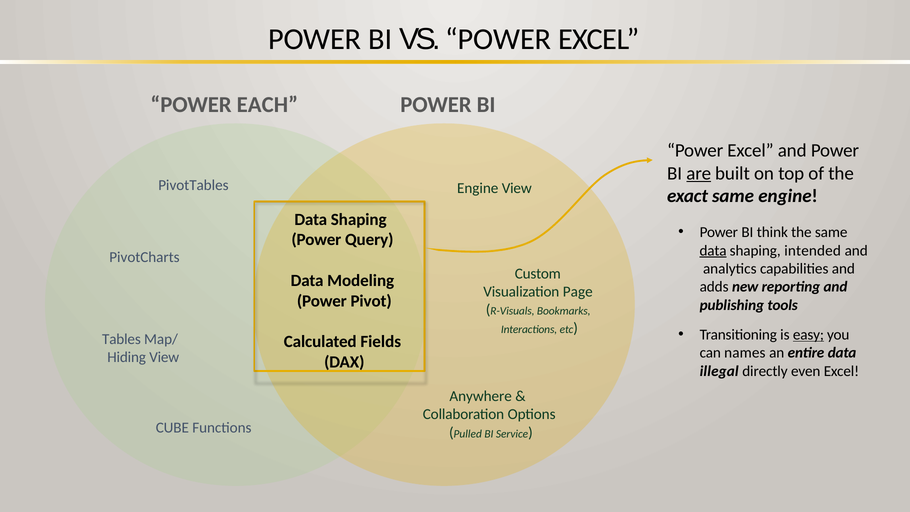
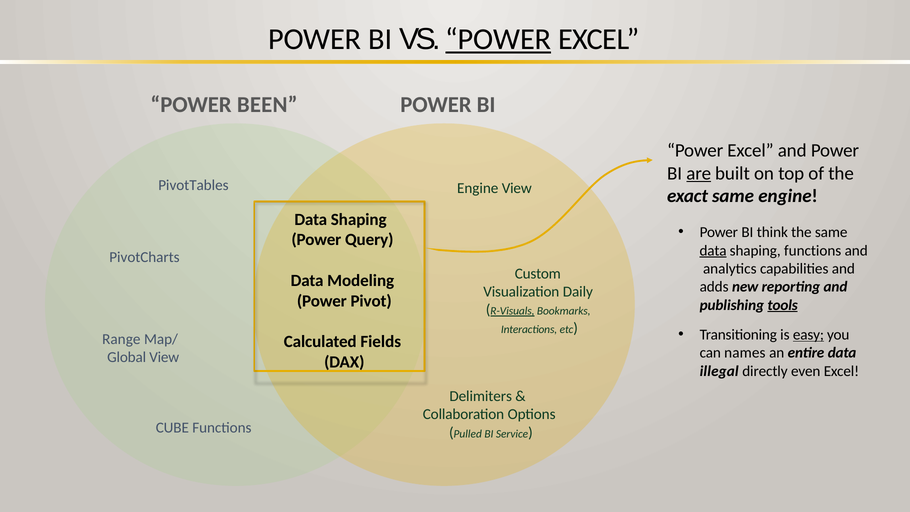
POWER at (498, 39) underline: none -> present
EACH: EACH -> BEEN
shaping intended: intended -> functions
Page: Page -> Daily
tools underline: none -> present
R-Visuals underline: none -> present
Tables: Tables -> Range
Hiding: Hiding -> Global
Anywhere: Anywhere -> Delimiters
